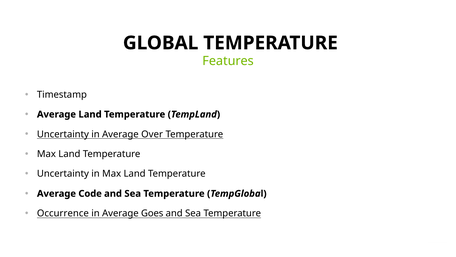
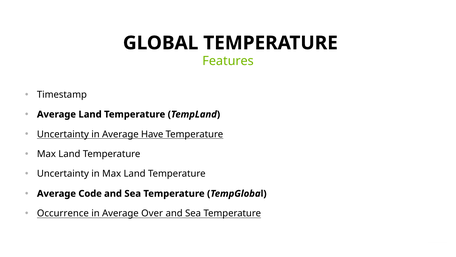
Over: Over -> Have
Goes: Goes -> Over
